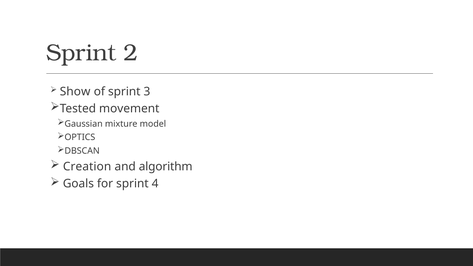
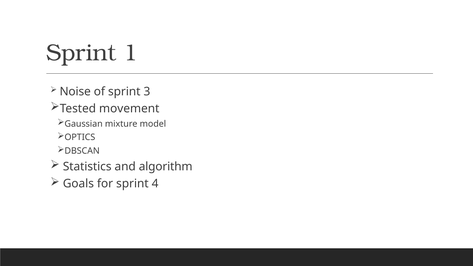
2: 2 -> 1
Show: Show -> Noise
Creation: Creation -> Statistics
